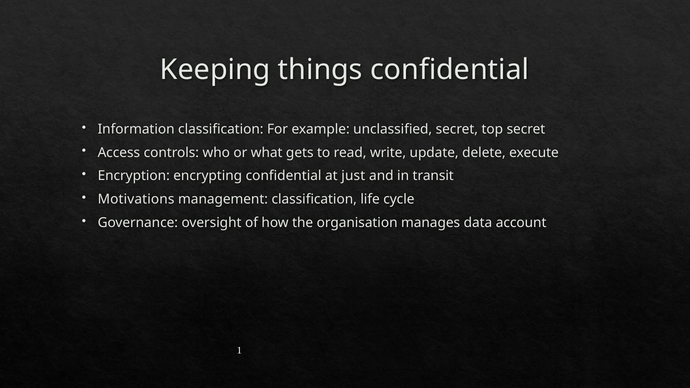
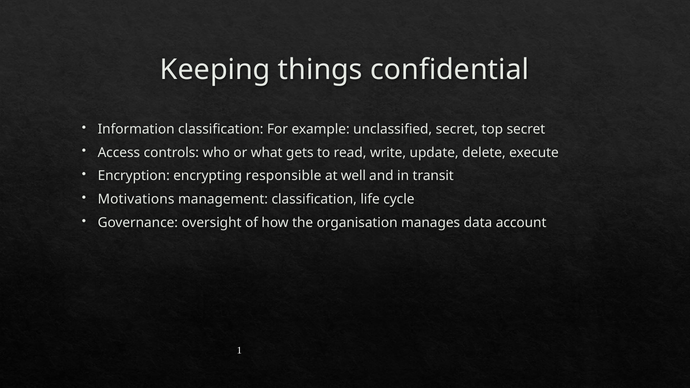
encrypting confidential: confidential -> responsible
just: just -> well
